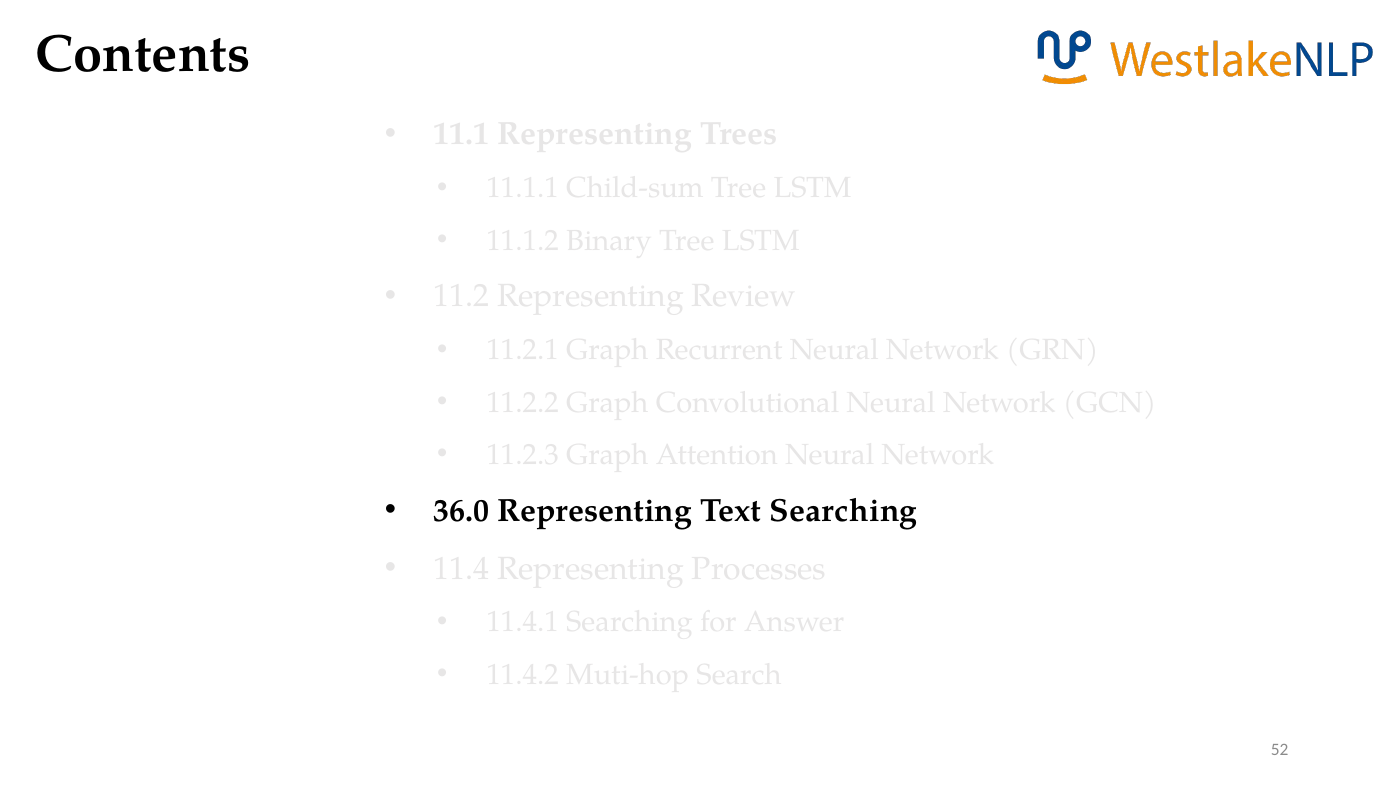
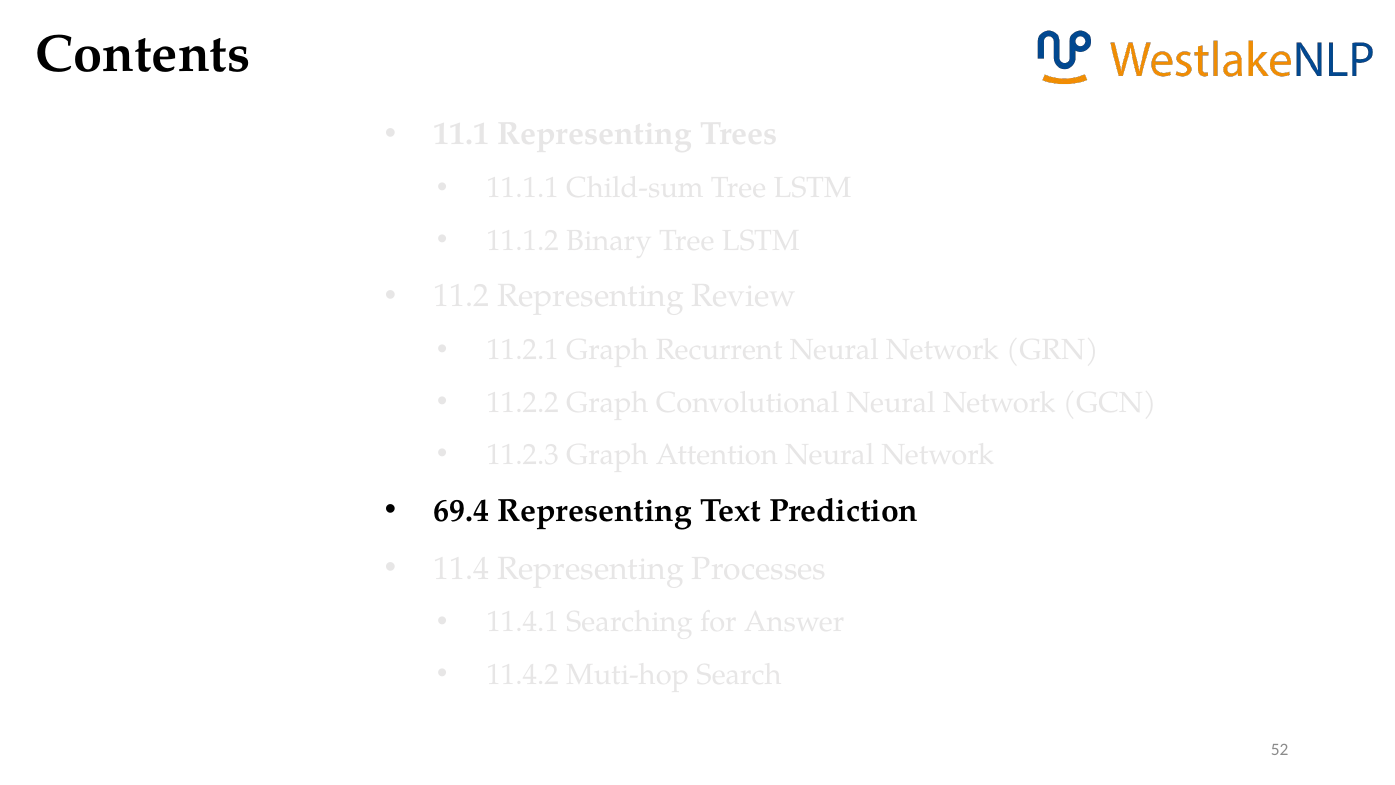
36.0: 36.0 -> 69.4
Text Searching: Searching -> Prediction
